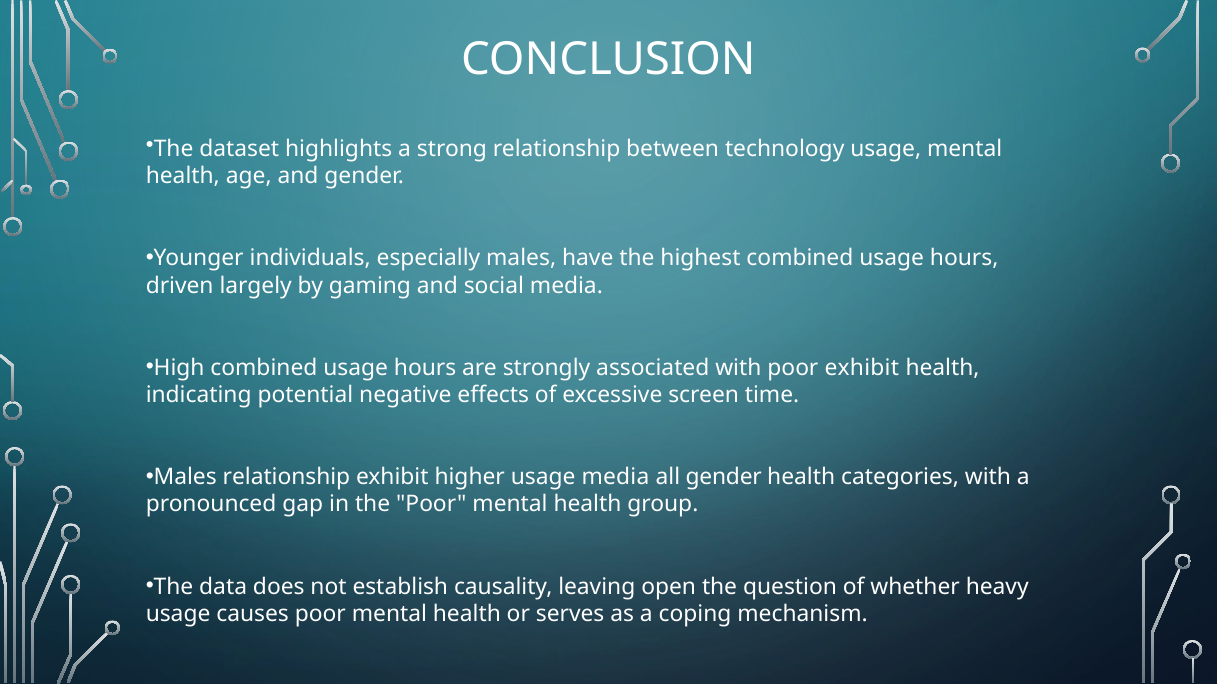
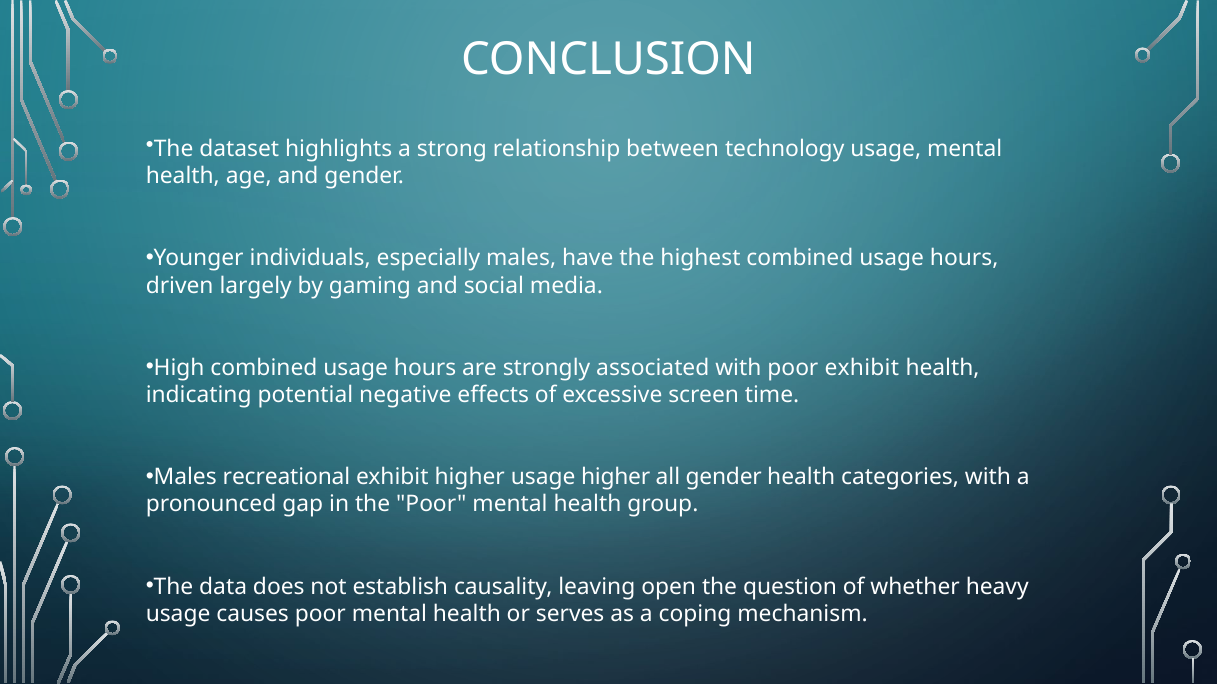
Males relationship: relationship -> recreational
usage media: media -> higher
